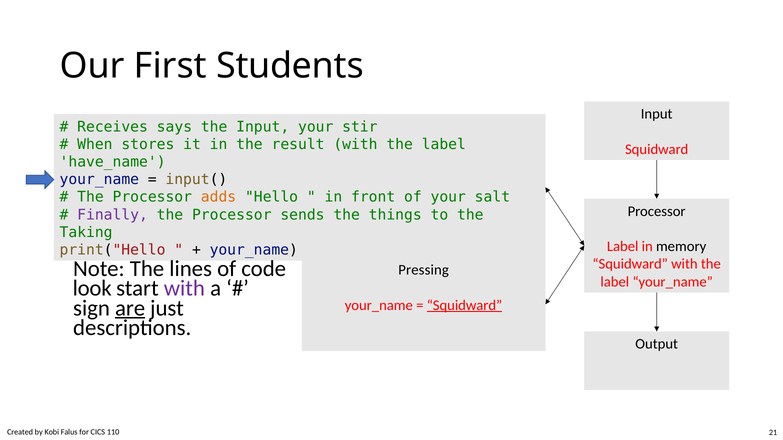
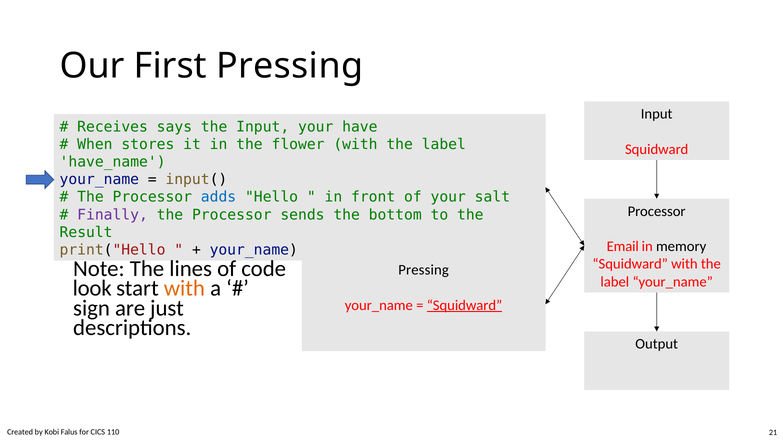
First Students: Students -> Pressing
stir: stir -> have
result: result -> flower
adds colour: orange -> blue
things: things -> bottom
Taking: Taking -> Result
Label at (623, 247): Label -> Email
with at (184, 289) colour: purple -> orange
are underline: present -> none
